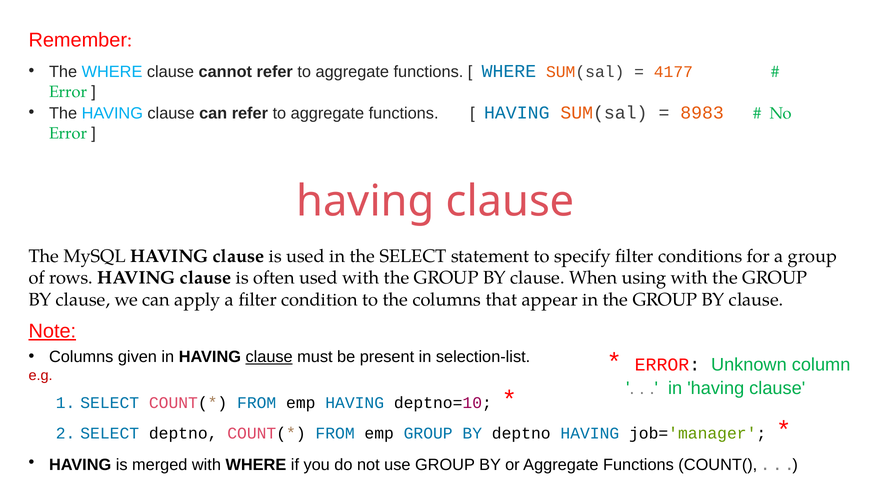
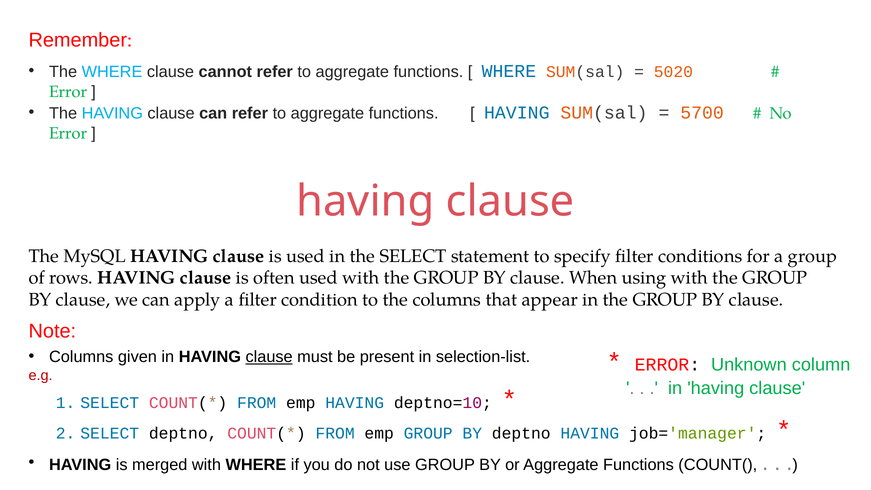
4177: 4177 -> 5020
8983: 8983 -> 5700
Note underline: present -> none
